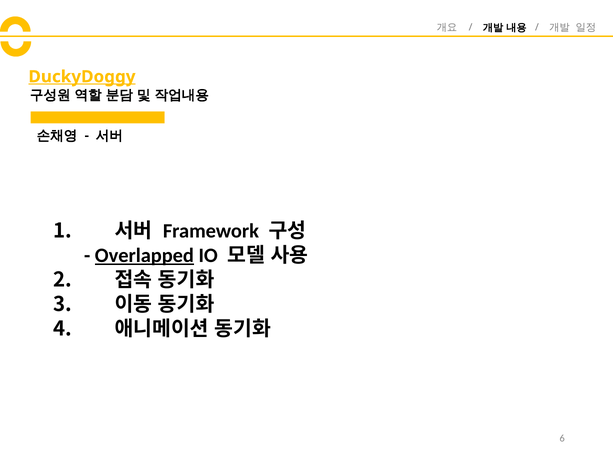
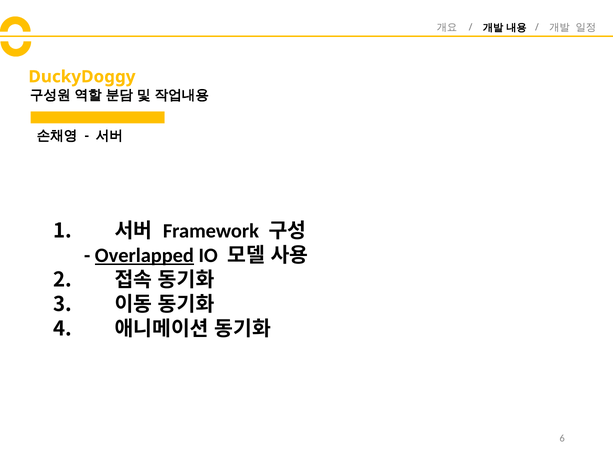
DuckyDoggy underline: present -> none
